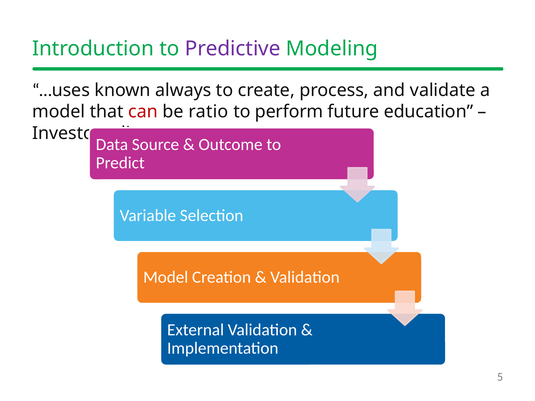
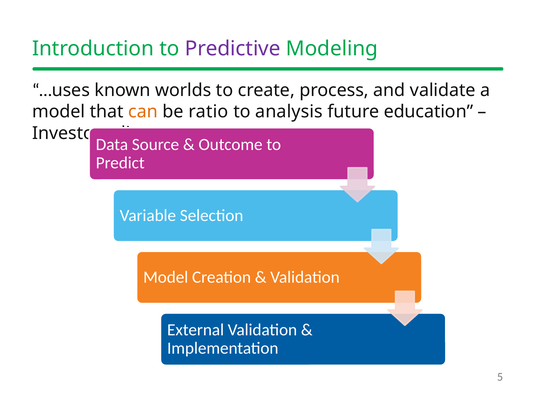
always: always -> worlds
can colour: red -> orange
perform: perform -> analysis
